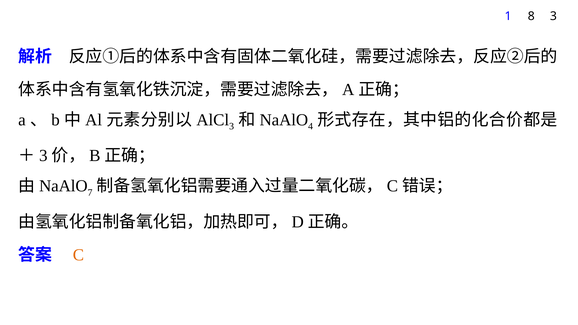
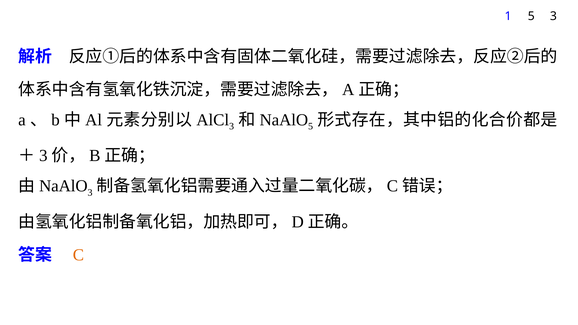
1 8: 8 -> 5
4 at (311, 127): 4 -> 5
7 at (90, 193): 7 -> 3
